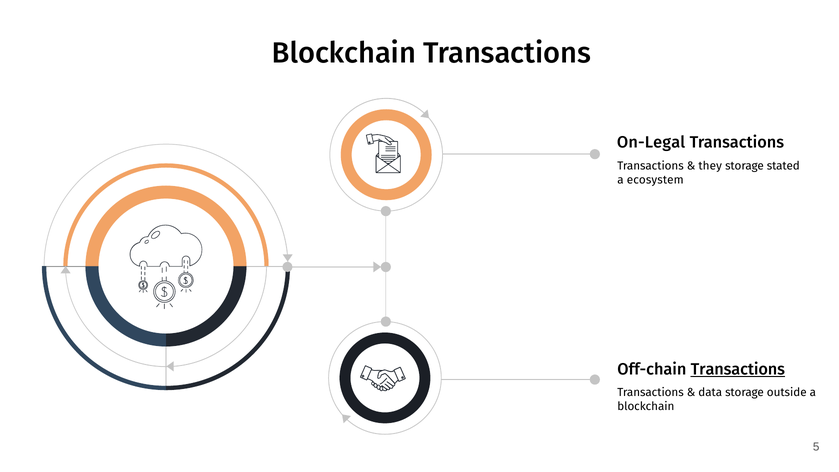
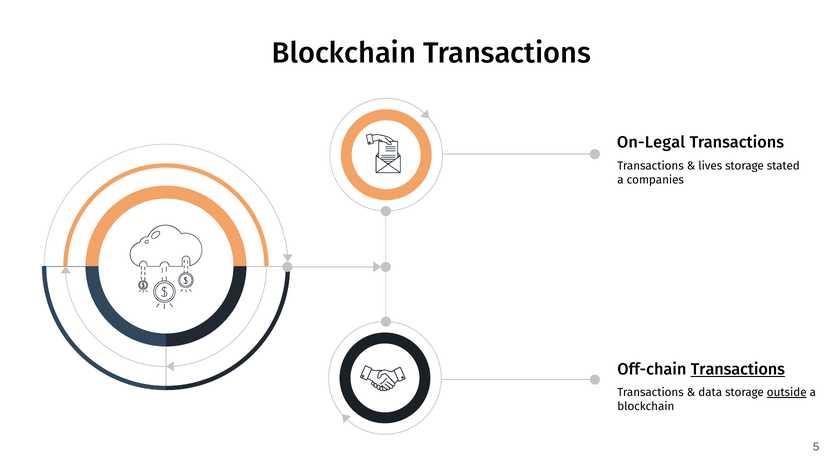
they: they -> lives
ecosystem: ecosystem -> companies
outside underline: none -> present
